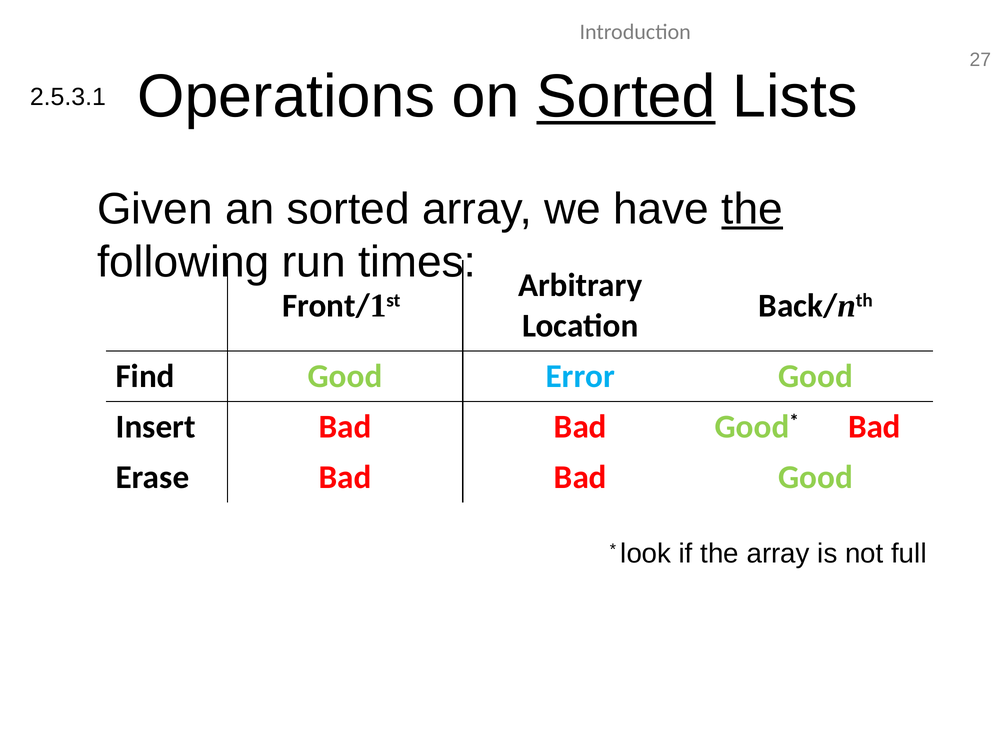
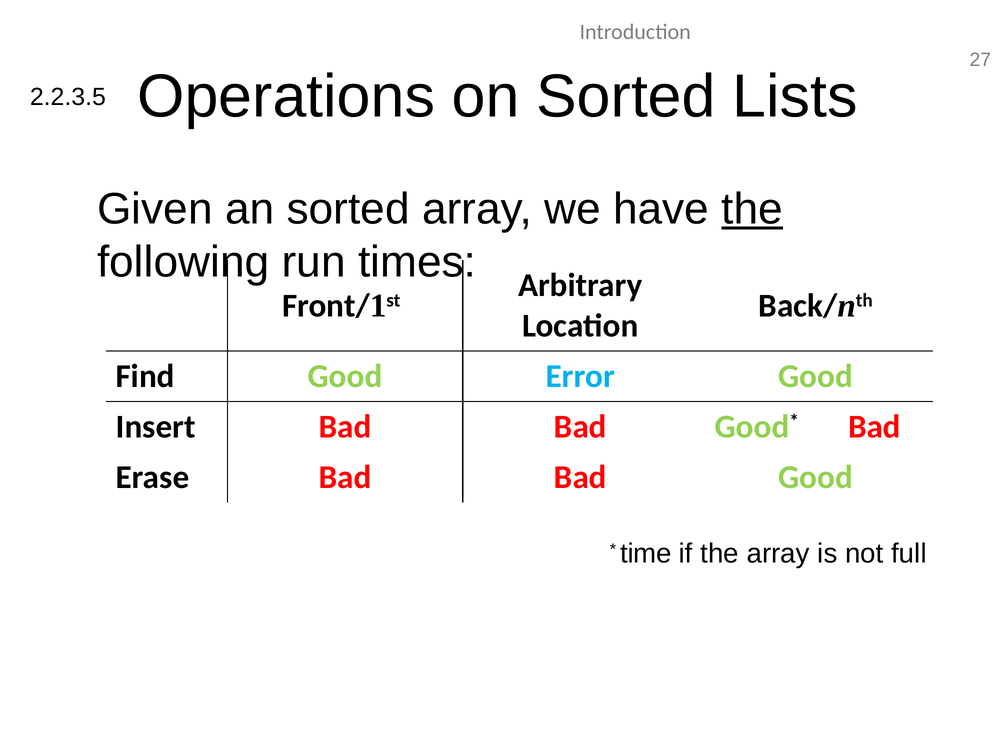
Sorted at (626, 96) underline: present -> none
2.5.3.1: 2.5.3.1 -> 2.2.3.5
look: look -> time
